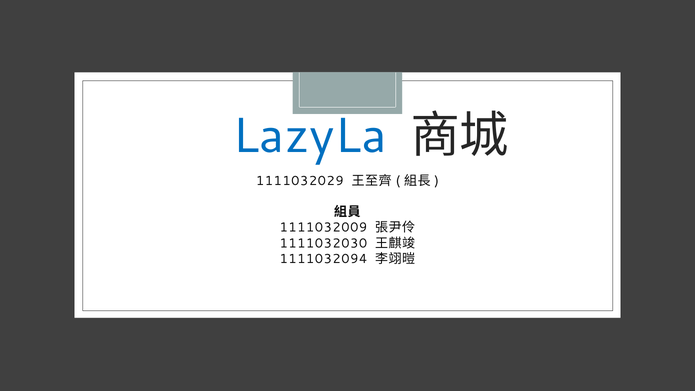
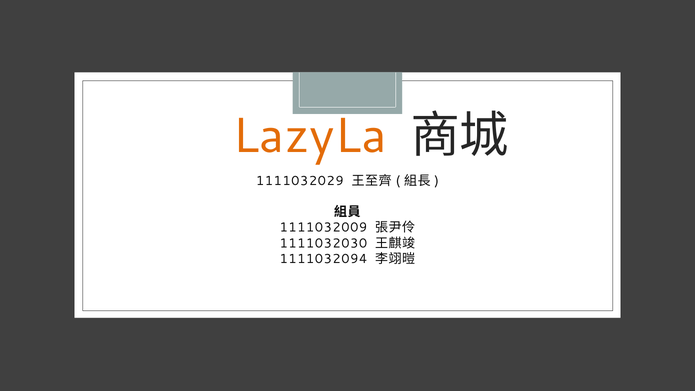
LazyLa colour: blue -> orange
